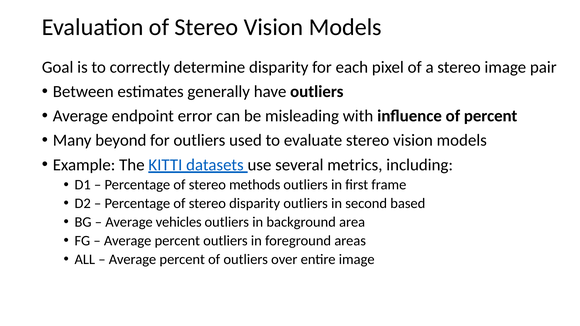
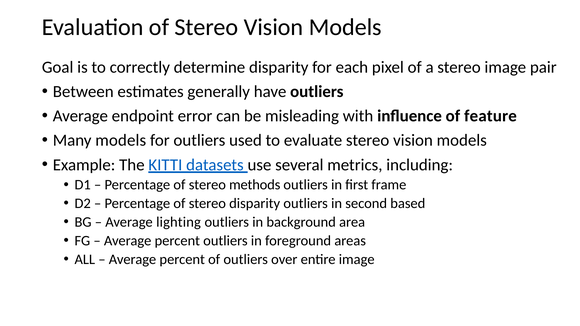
of percent: percent -> feature
Many beyond: beyond -> models
vehicles: vehicles -> lighting
